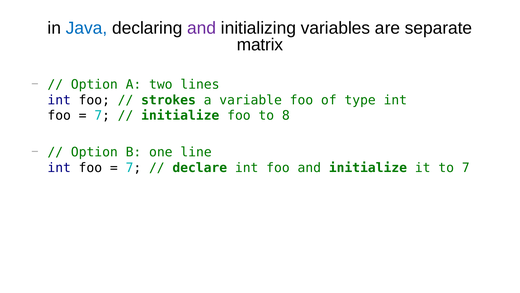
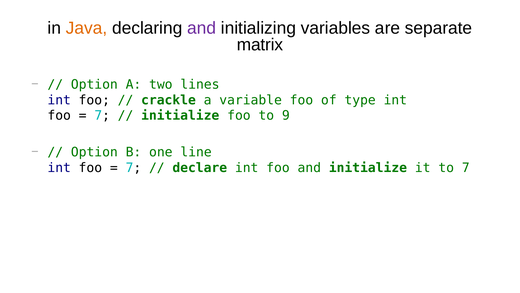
Java colour: blue -> orange
strokes: strokes -> crackle
8: 8 -> 9
